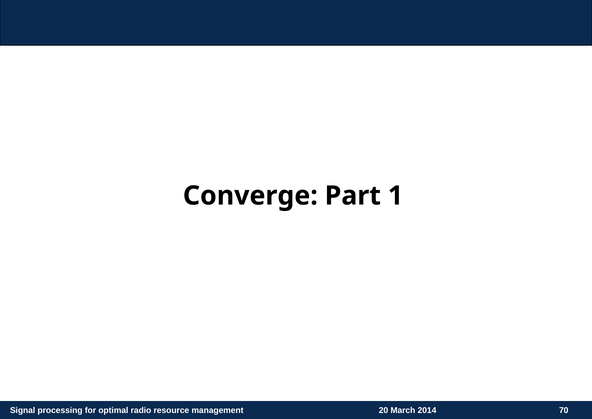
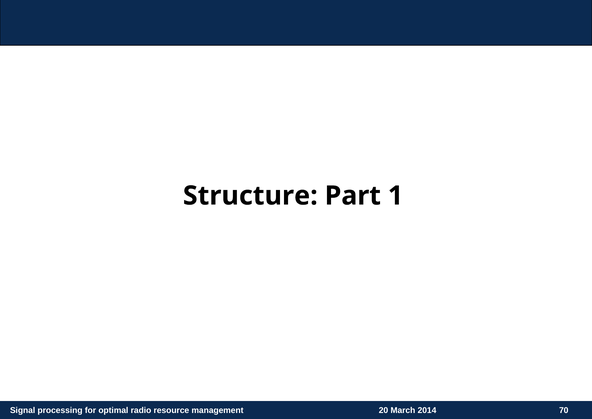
Converge: Converge -> Structure
